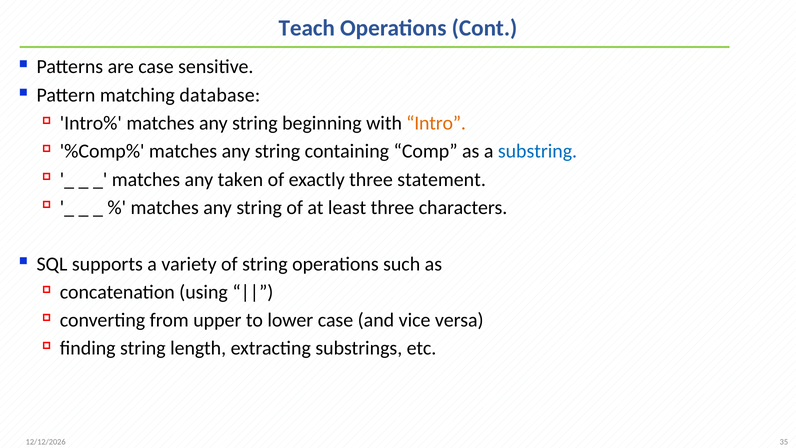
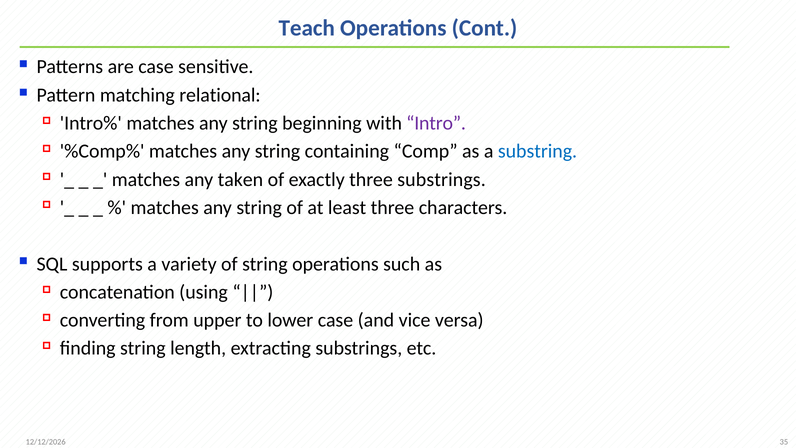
database: database -> relational
Intro colour: orange -> purple
three statement: statement -> substrings
